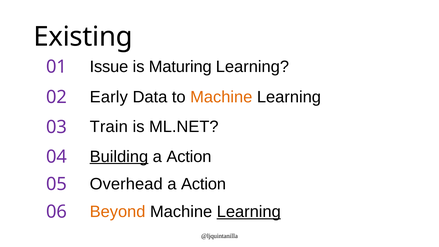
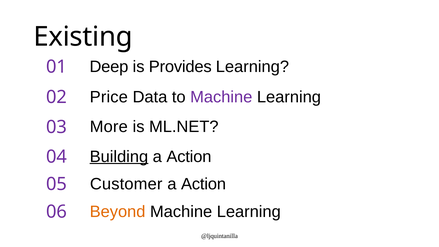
Issue: Issue -> Deep
Maturing: Maturing -> Provides
Early: Early -> Price
Machine at (221, 97) colour: orange -> purple
Train: Train -> More
Overhead: Overhead -> Customer
Learning at (249, 212) underline: present -> none
